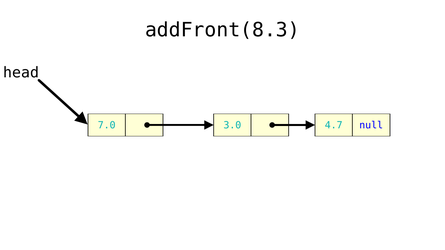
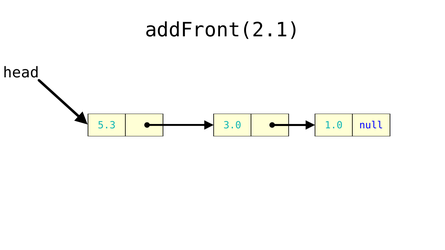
addFront(8.3: addFront(8.3 -> addFront(2.1
7.0: 7.0 -> 5.3
4.7: 4.7 -> 1.0
